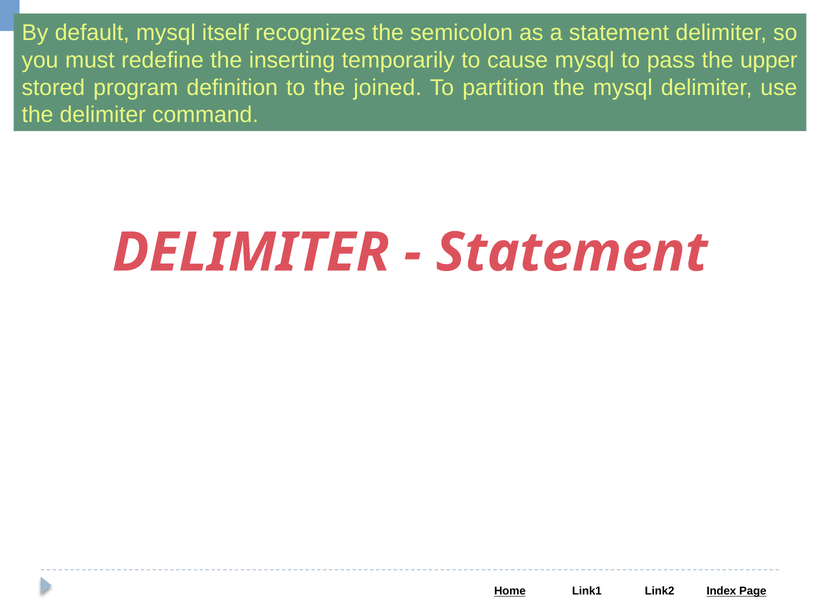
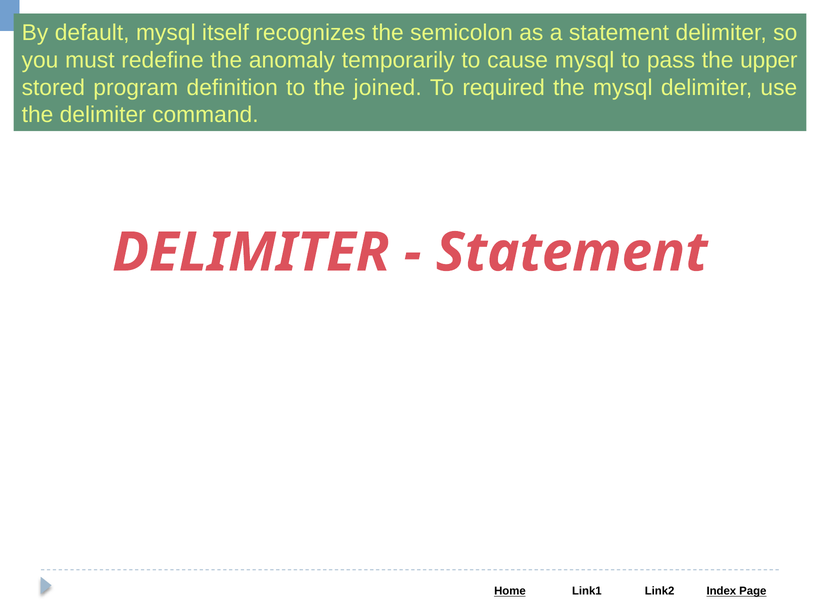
inserting: inserting -> anomaly
partition: partition -> required
